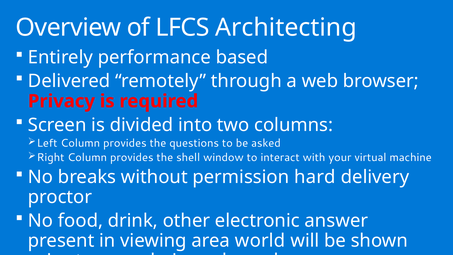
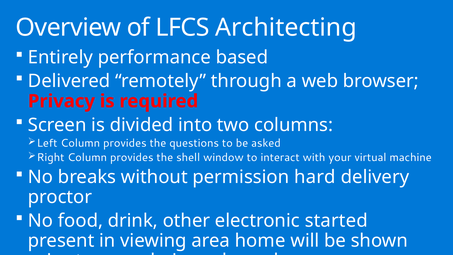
answer: answer -> started
world: world -> home
